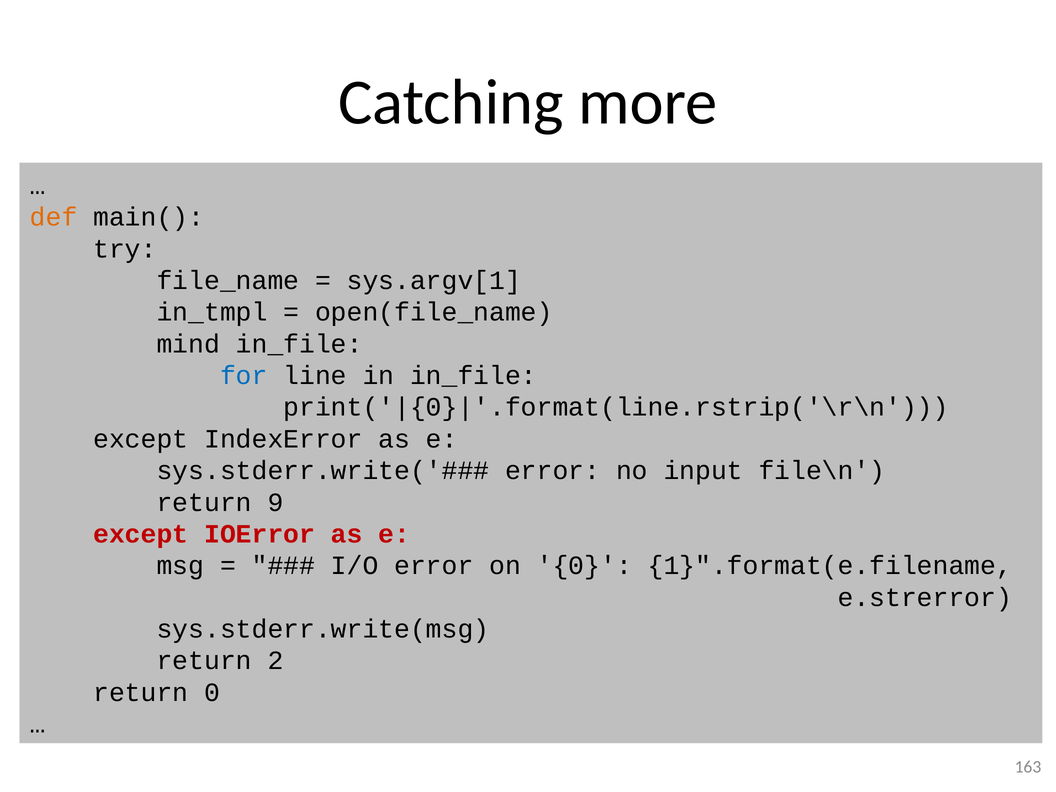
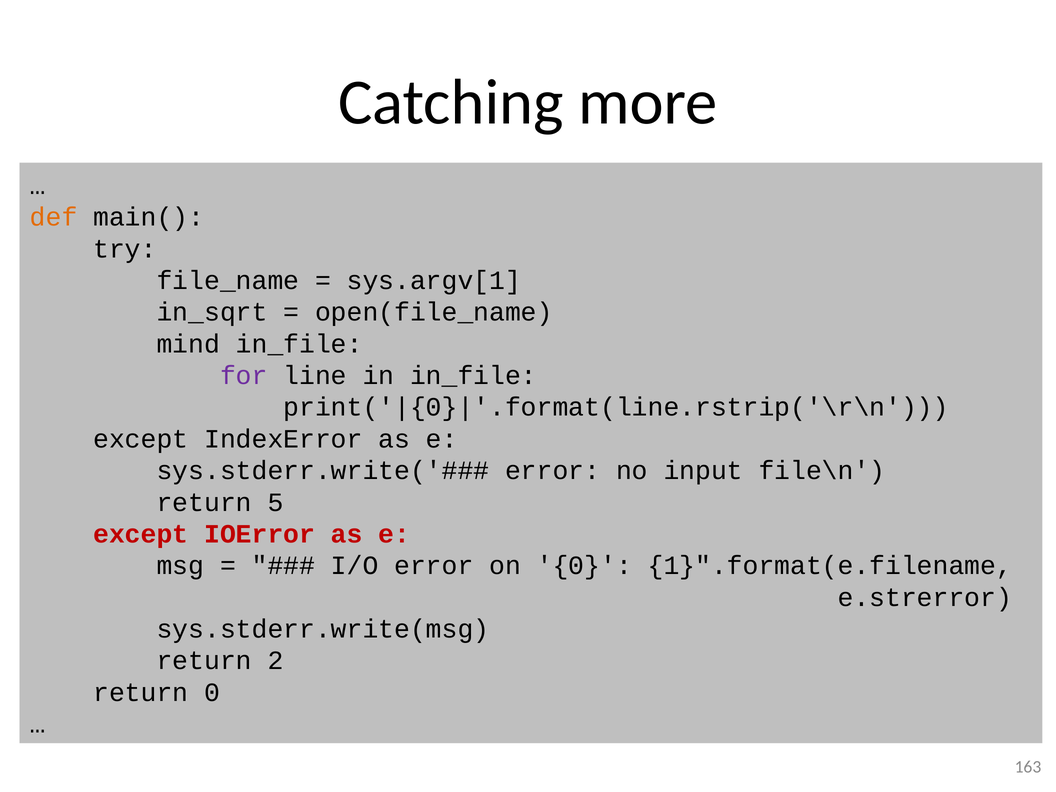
in_tmpl: in_tmpl -> in_sqrt
for colour: blue -> purple
9: 9 -> 5
